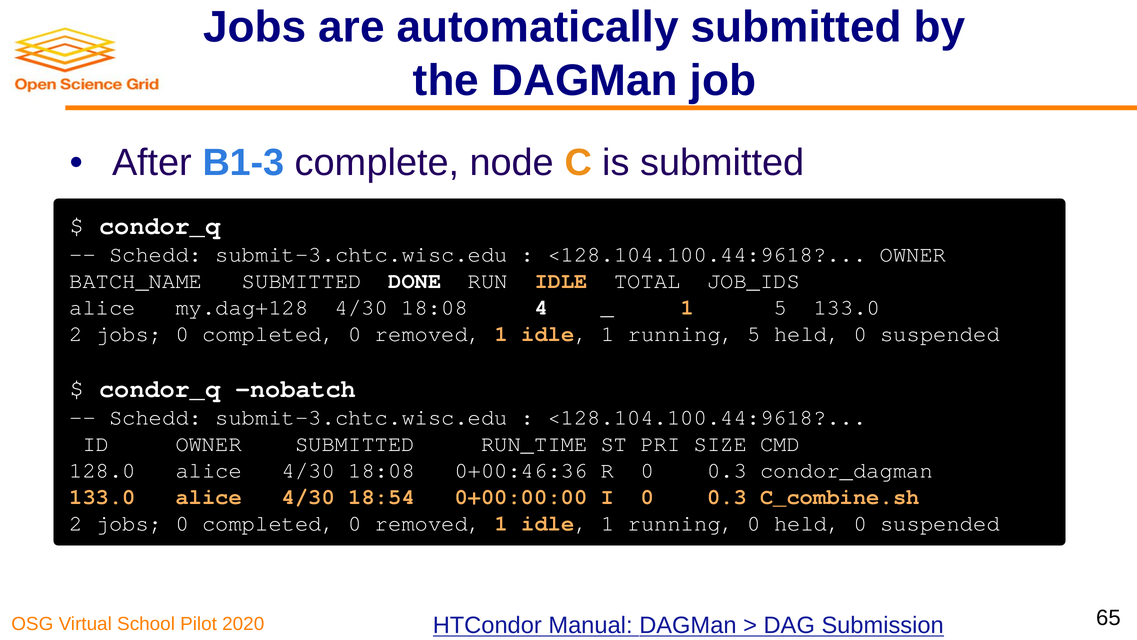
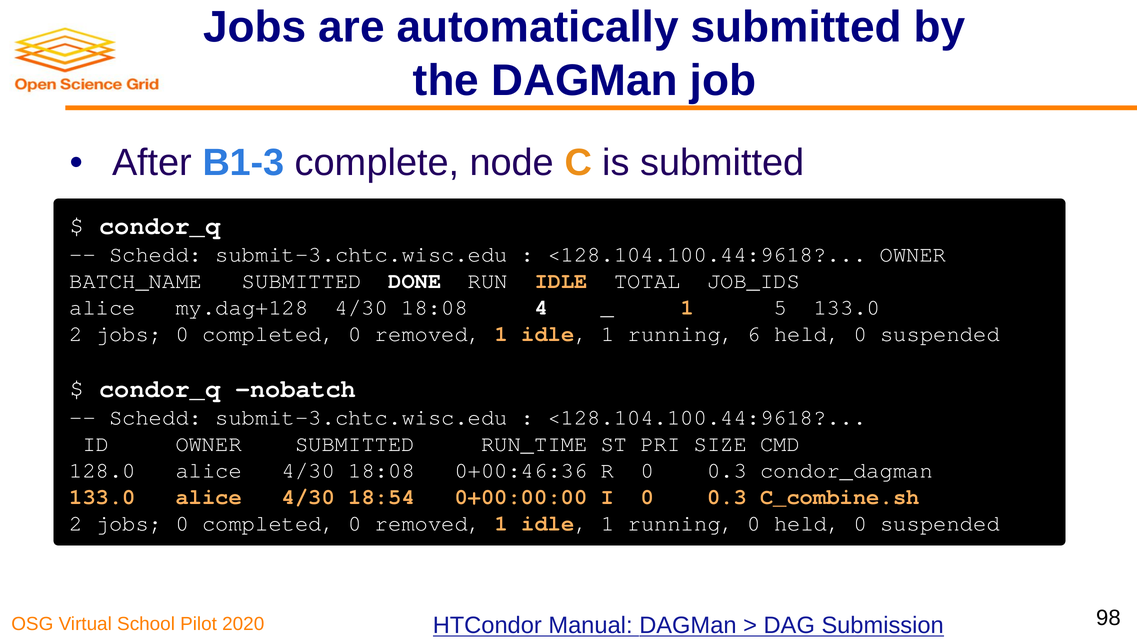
running 5: 5 -> 6
65: 65 -> 98
